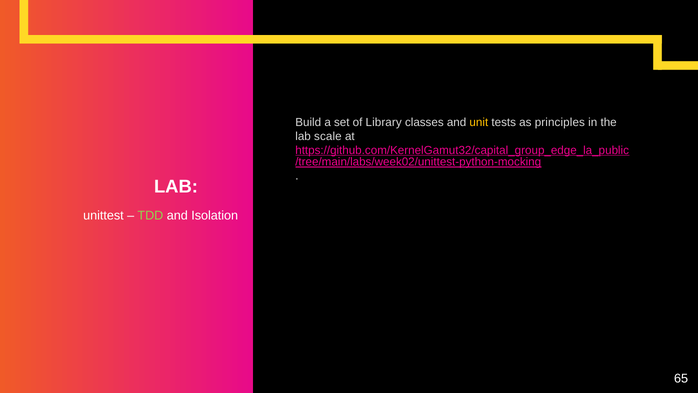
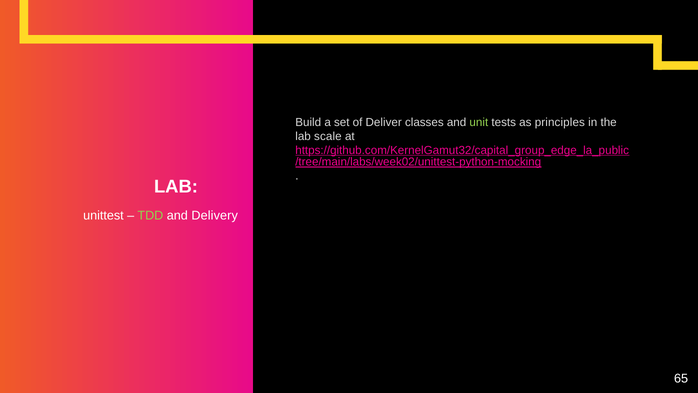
Library: Library -> Deliver
unit colour: yellow -> light green
Isolation: Isolation -> Delivery
